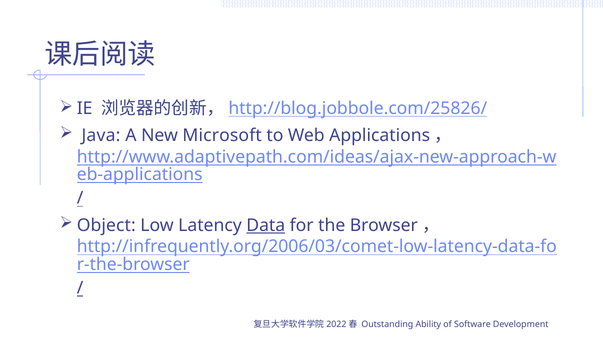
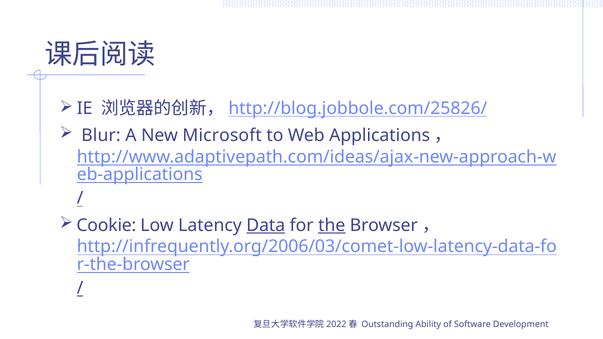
Java: Java -> Blur
Object: Object -> Cookie
the underline: none -> present
